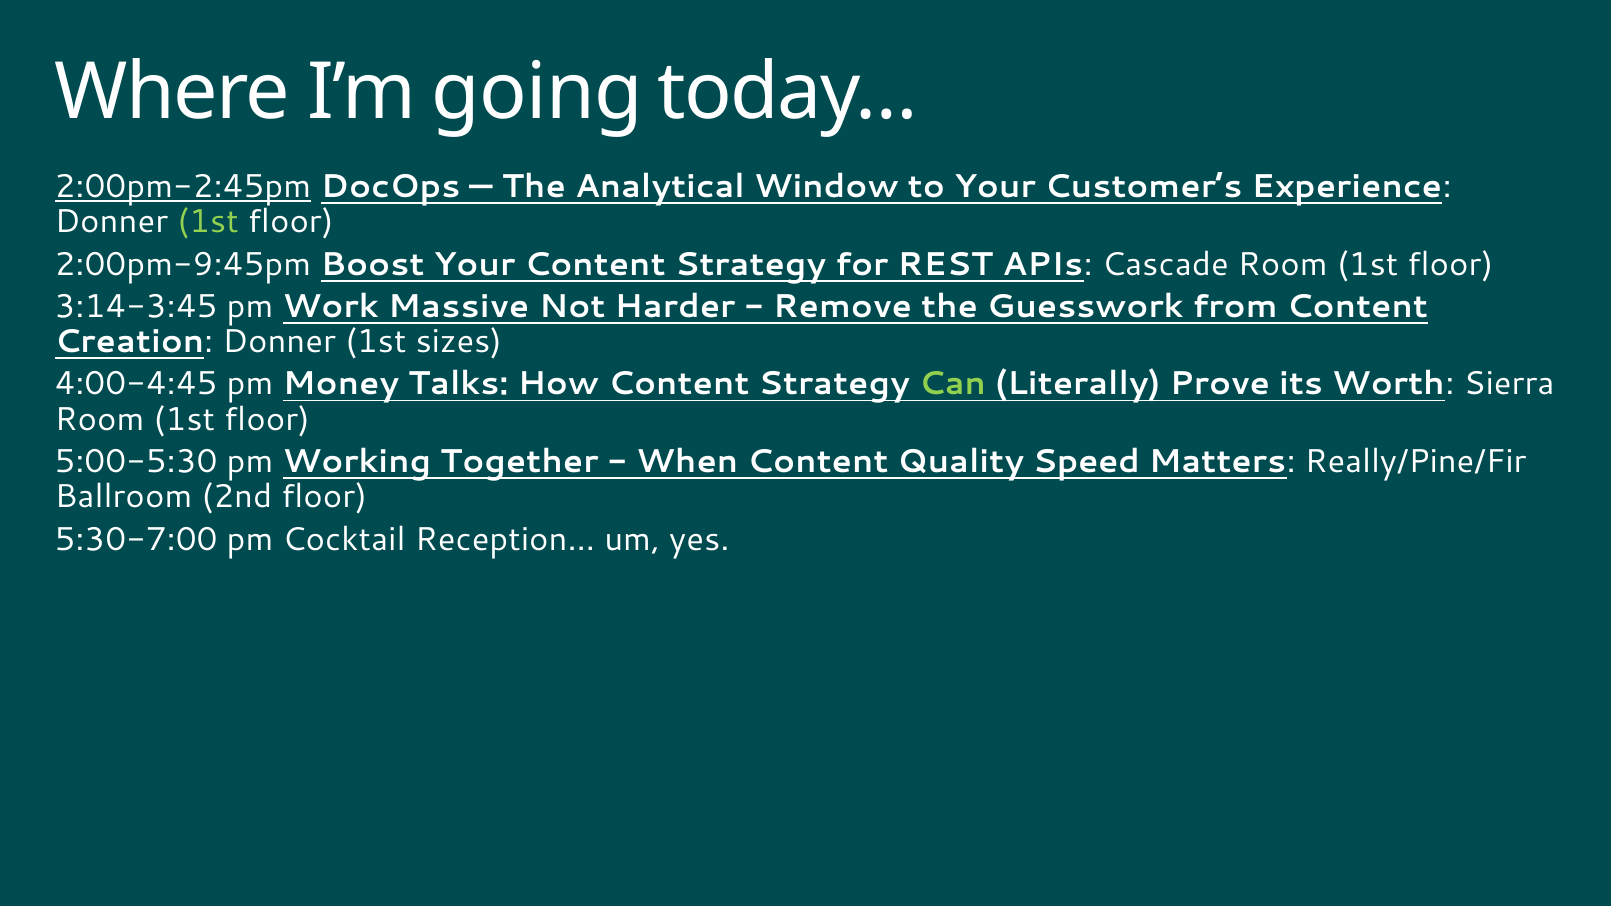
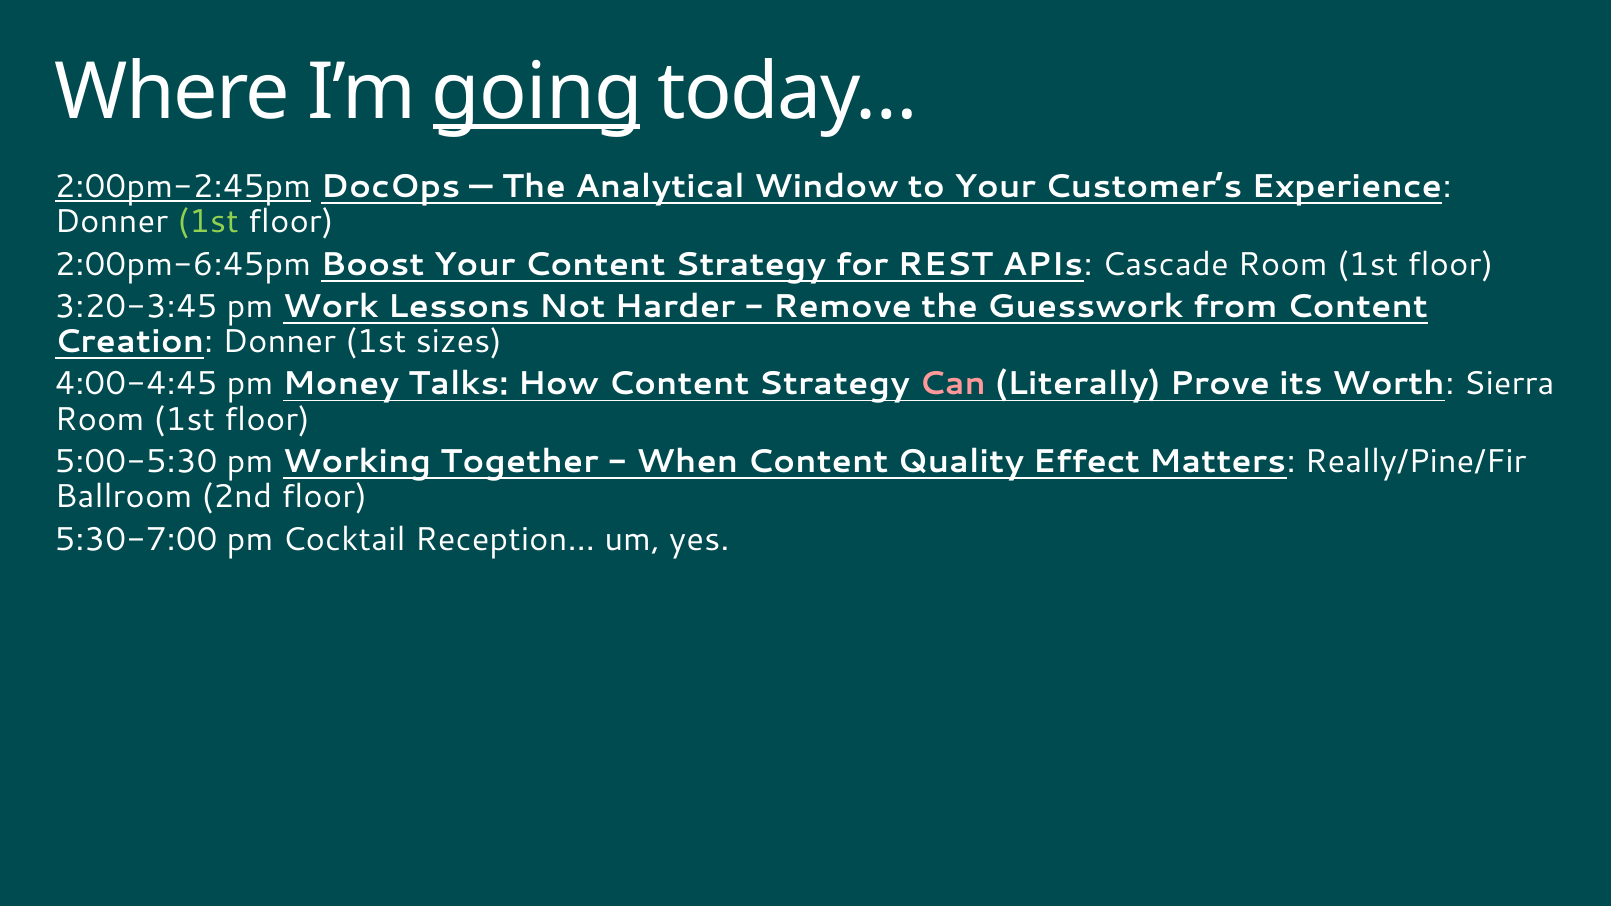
going underline: none -> present
2:00pm-9:45pm: 2:00pm-9:45pm -> 2:00pm-6:45pm
3:14-3:45: 3:14-3:45 -> 3:20-3:45
Massive: Massive -> Lessons
Can colour: light green -> pink
Speed: Speed -> Effect
